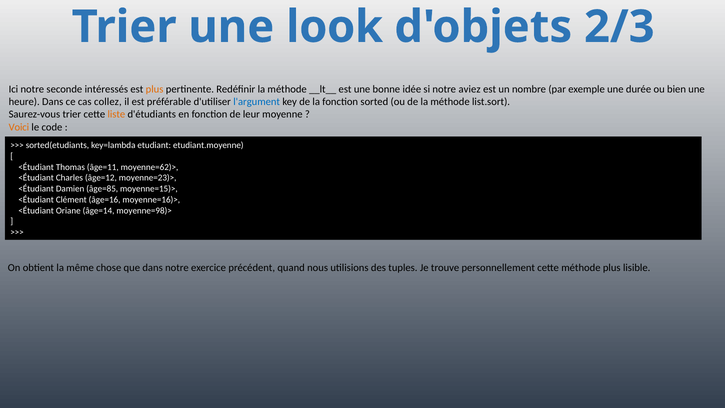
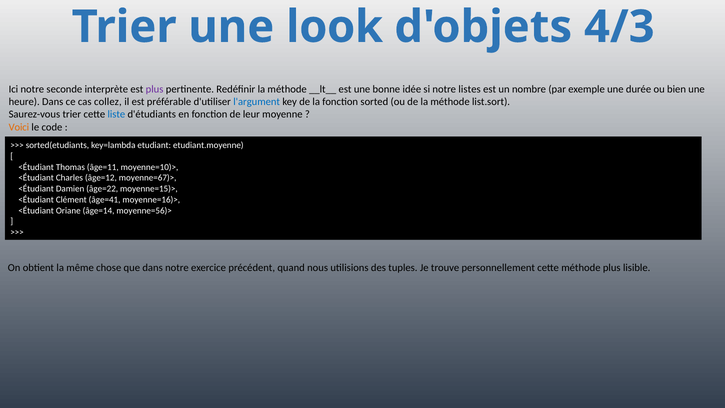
2/3: 2/3 -> 4/3
intéressés: intéressés -> interprète
plus at (155, 89) colour: orange -> purple
aviez: aviez -> listes
liste colour: orange -> blue
moyenne=62)>: moyenne=62)> -> moyenne=10)>
moyenne=23)>: moyenne=23)> -> moyenne=67)>
âge=85: âge=85 -> âge=22
âge=16: âge=16 -> âge=41
moyenne=98)>: moyenne=98)> -> moyenne=56)>
